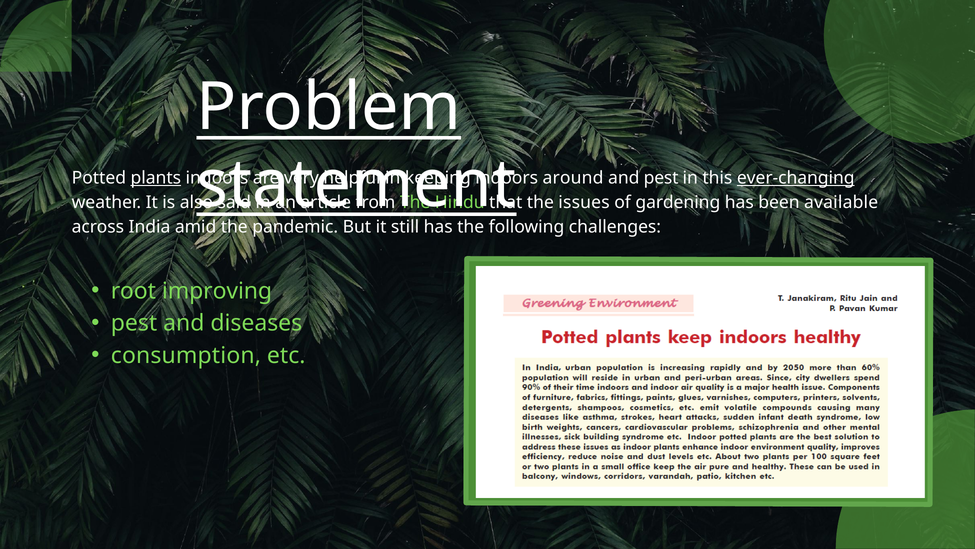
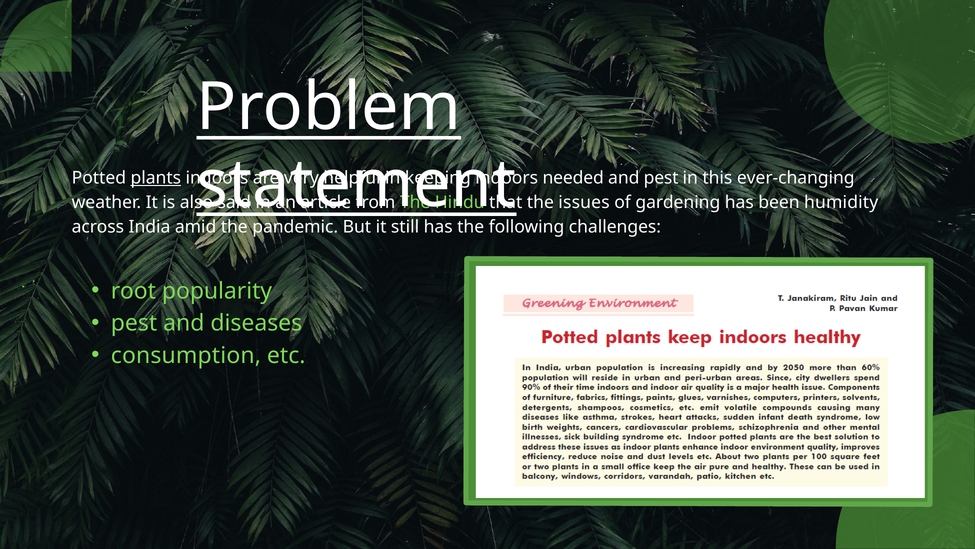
around: around -> needed
ever-changing underline: present -> none
available: available -> humidity
improving: improving -> popularity
